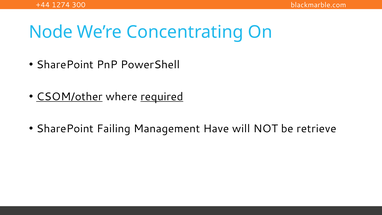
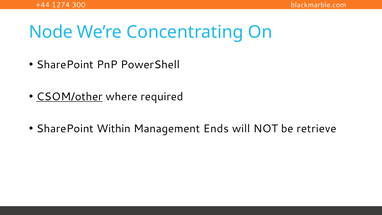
required underline: present -> none
Failing: Failing -> Within
Have: Have -> Ends
